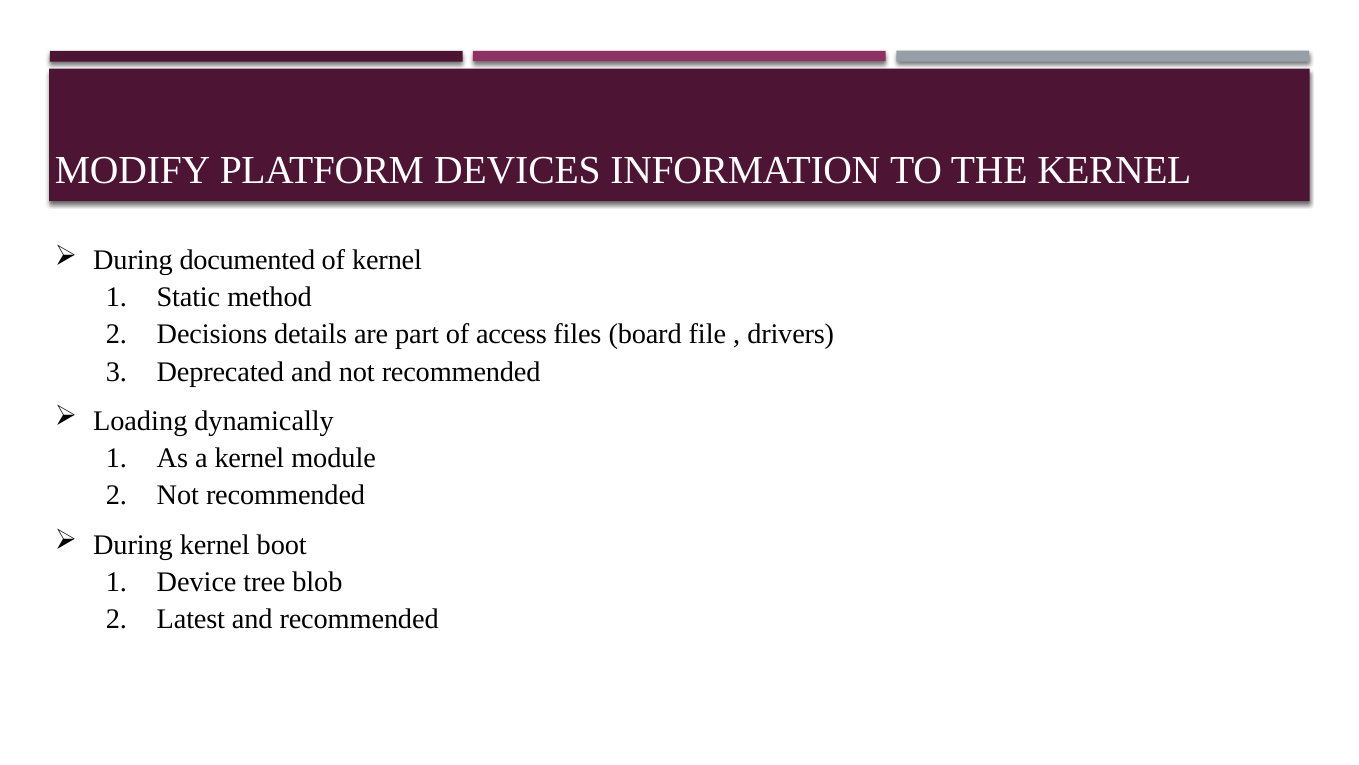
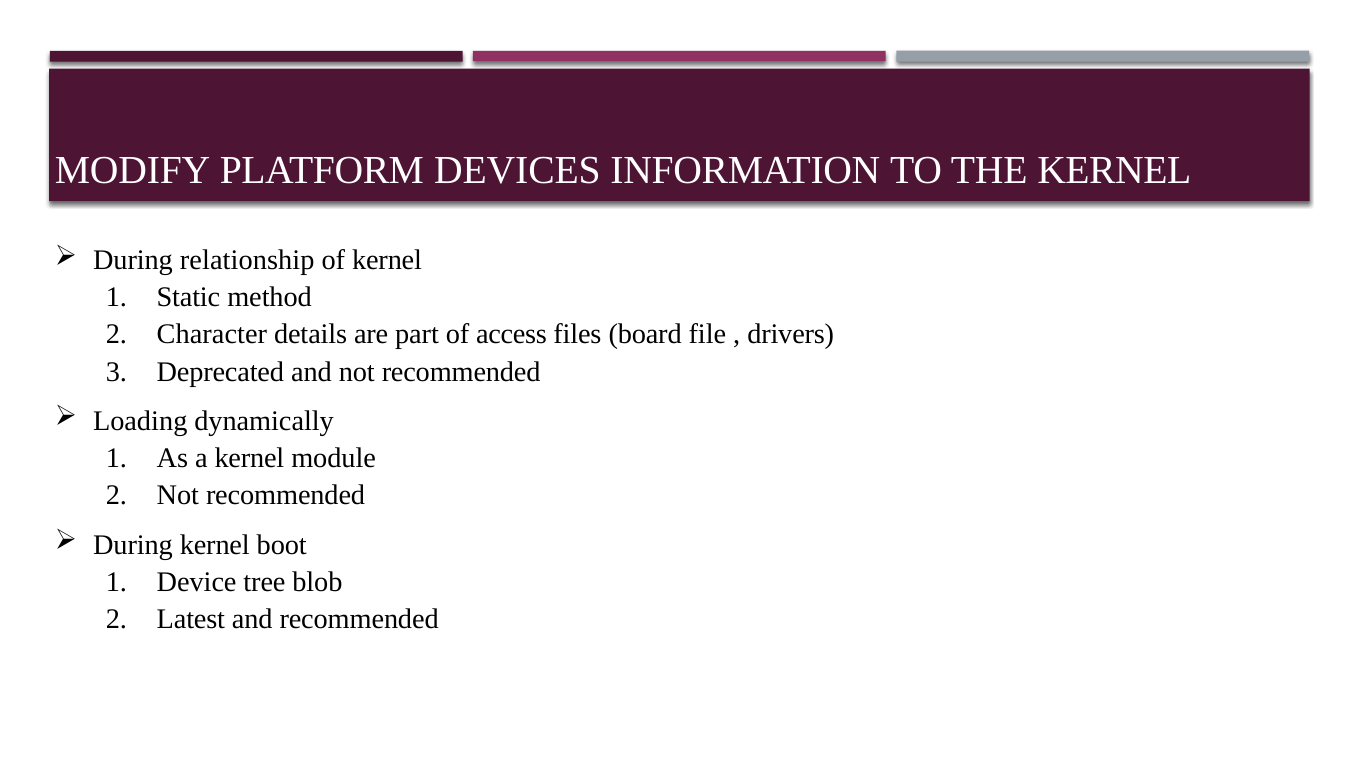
documented: documented -> relationship
Decisions: Decisions -> Character
